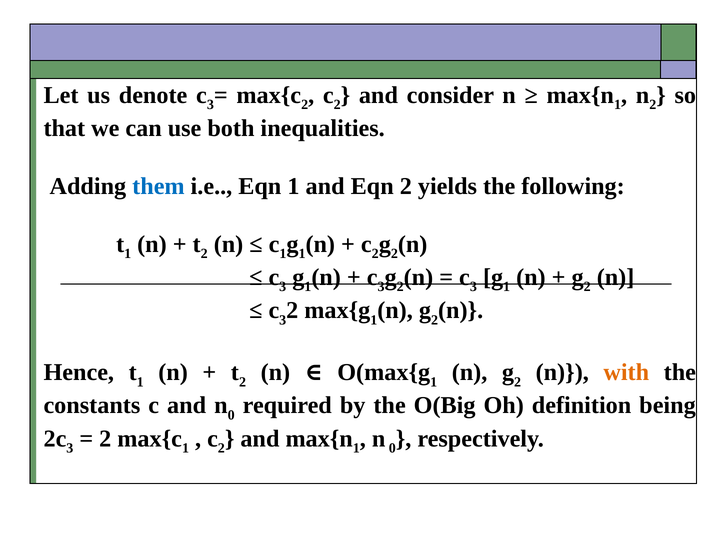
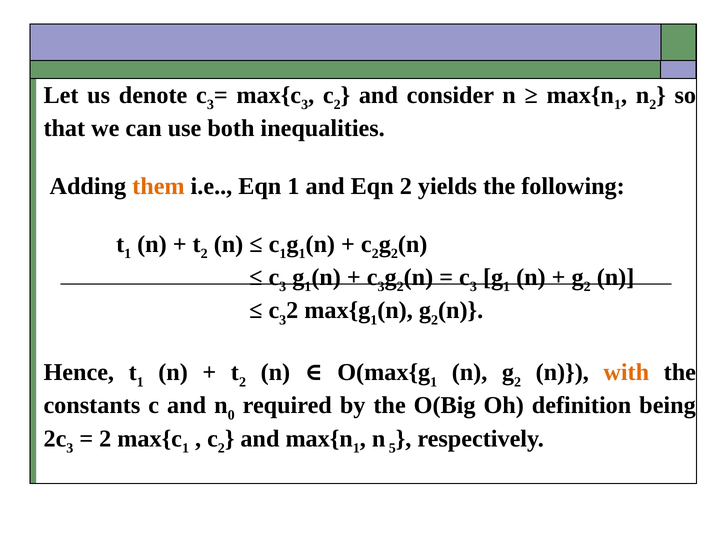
2 at (305, 105): 2 -> 3
them colour: blue -> orange
0 at (392, 448): 0 -> 5
